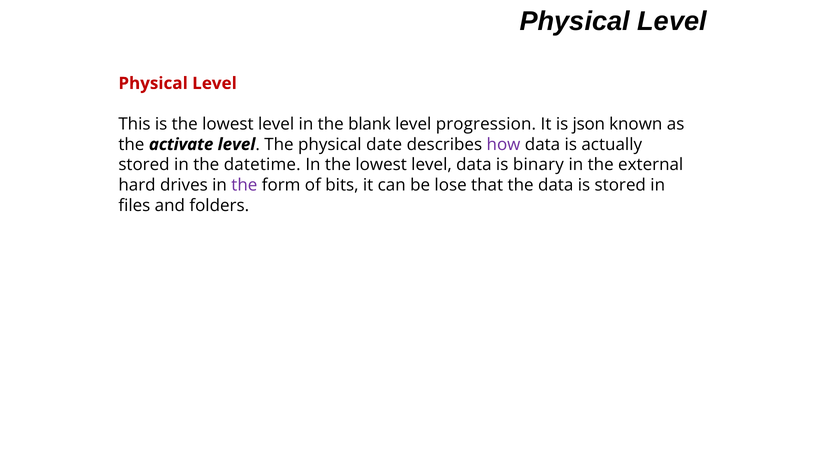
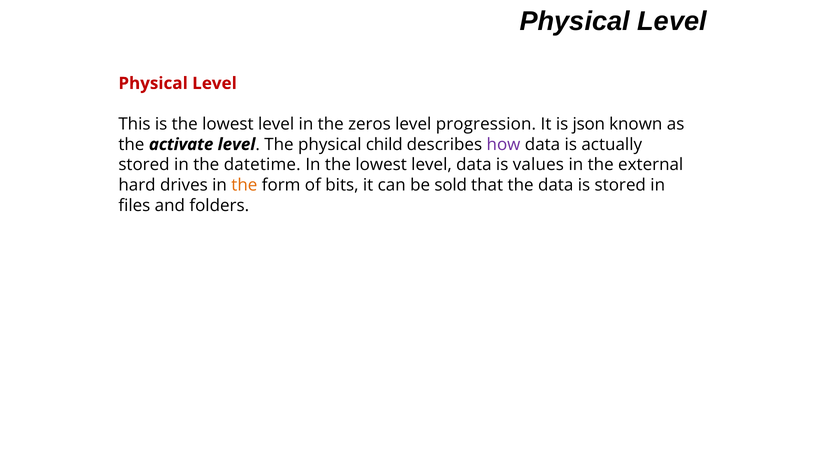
blank: blank -> zeros
date: date -> child
binary: binary -> values
the at (244, 185) colour: purple -> orange
lose: lose -> sold
